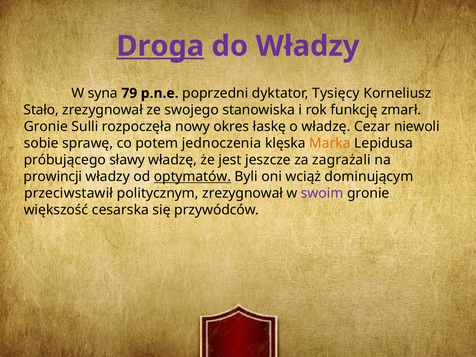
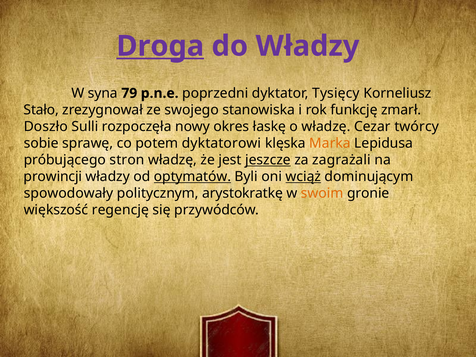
Gronie at (46, 127): Gronie -> Doszło
niewoli: niewoli -> twórcy
jednoczenia: jednoczenia -> dyktatorowi
sławy: sławy -> stron
jeszcze underline: none -> present
wciąż underline: none -> present
przeciwstawił: przeciwstawił -> spowodowały
politycznym zrezygnował: zrezygnował -> arystokratkę
swoim colour: purple -> orange
cesarska: cesarska -> regencję
